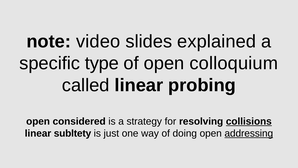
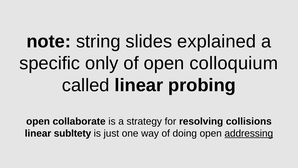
video: video -> string
type: type -> only
considered: considered -> collaborate
collisions underline: present -> none
